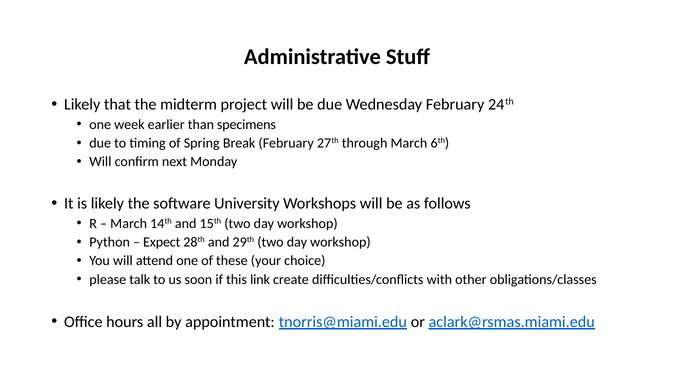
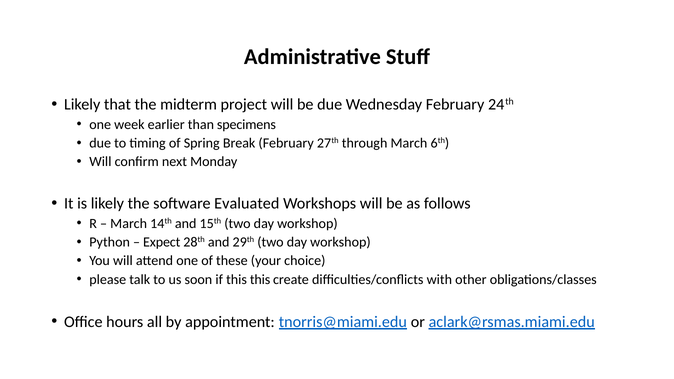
University: University -> Evaluated
this link: link -> this
